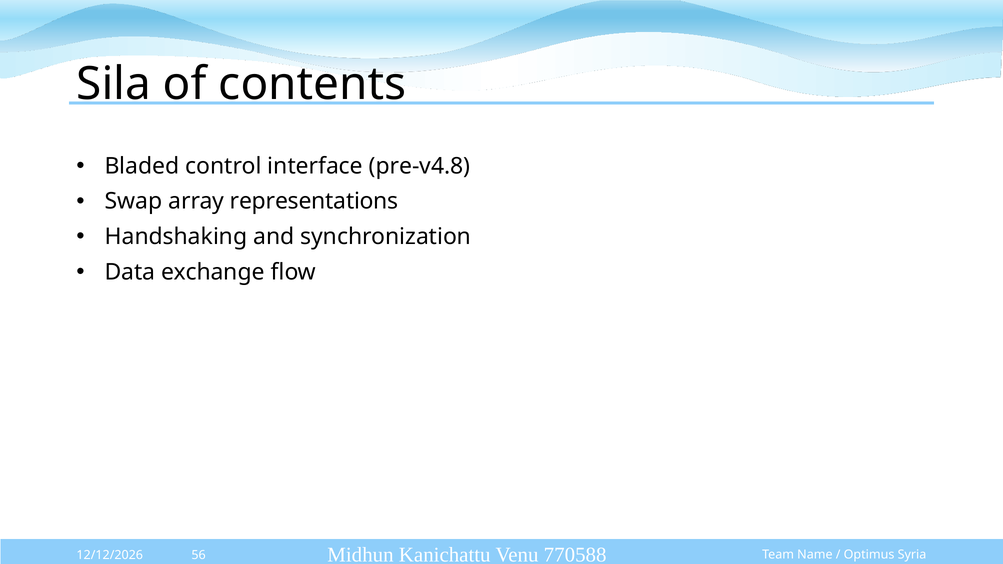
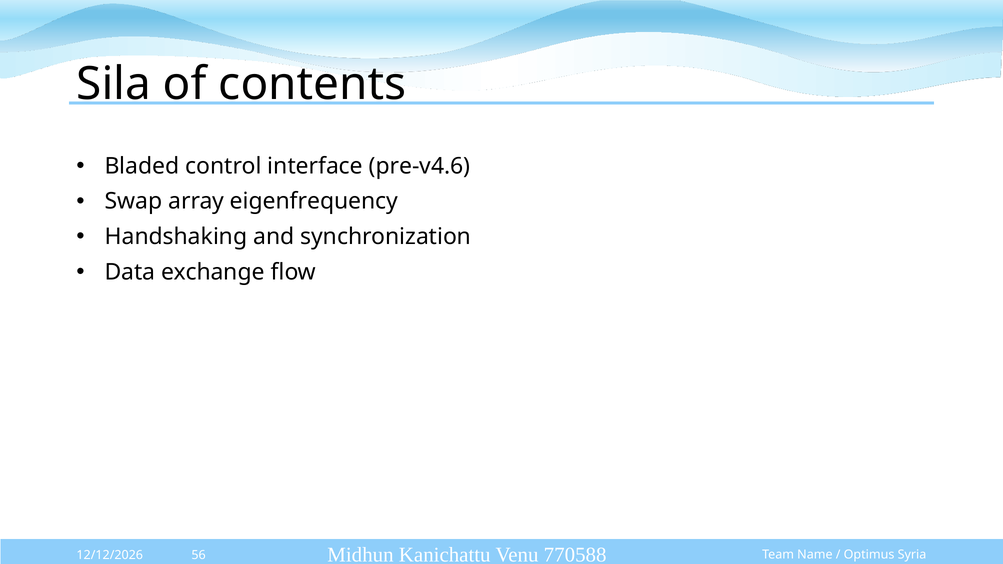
pre-v4.8: pre-v4.8 -> pre-v4.6
representations: representations -> eigenfrequency
